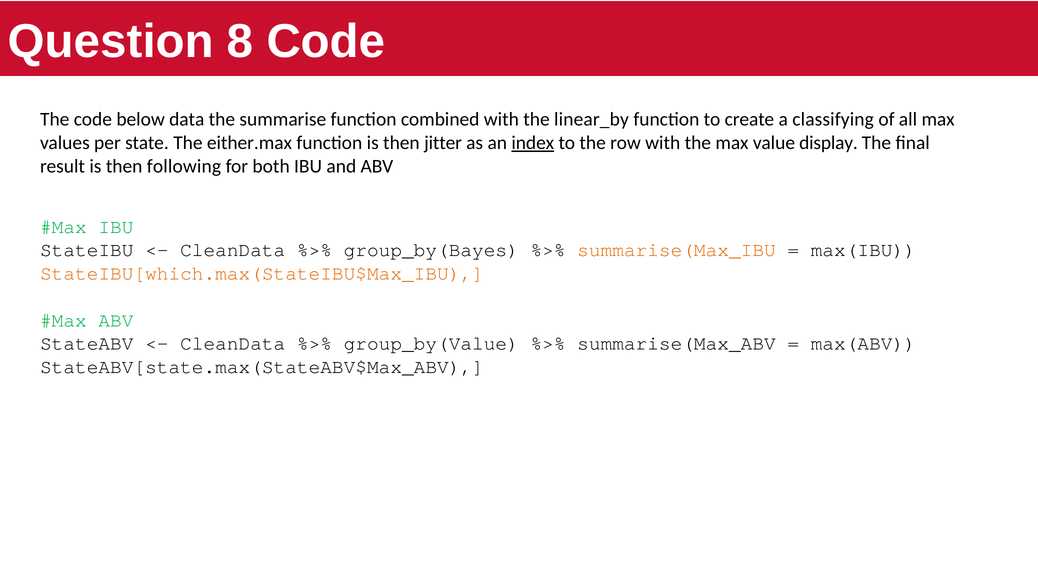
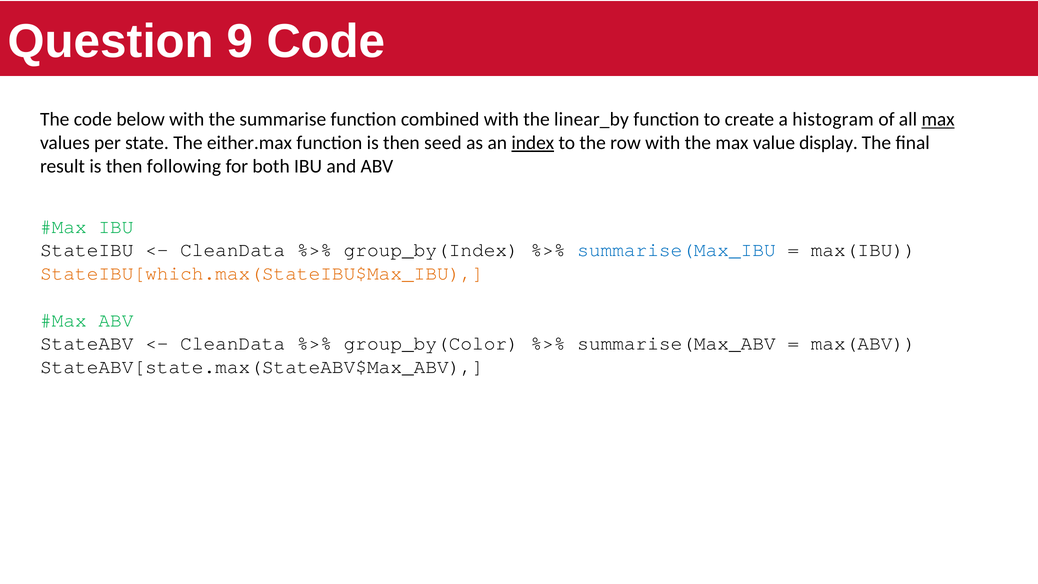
8: 8 -> 9
below data: data -> with
classifying: classifying -> histogram
max at (938, 120) underline: none -> present
jitter: jitter -> seed
group_by(Bayes: group_by(Bayes -> group_by(Index
summarise(Max_IBU colour: orange -> blue
group_by(Value: group_by(Value -> group_by(Color
